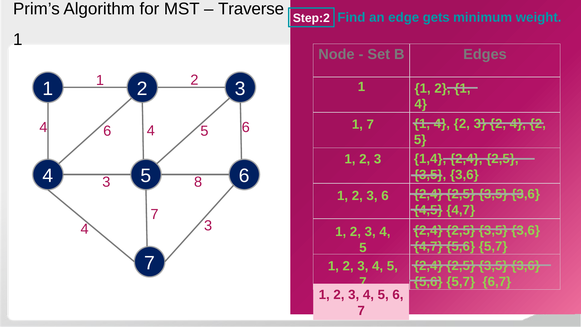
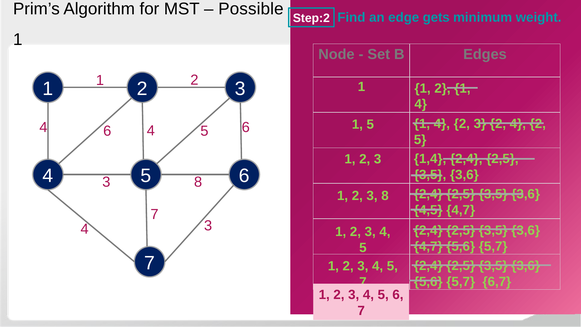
Traverse: Traverse -> Possible
1 7: 7 -> 5
2 3 6: 6 -> 8
